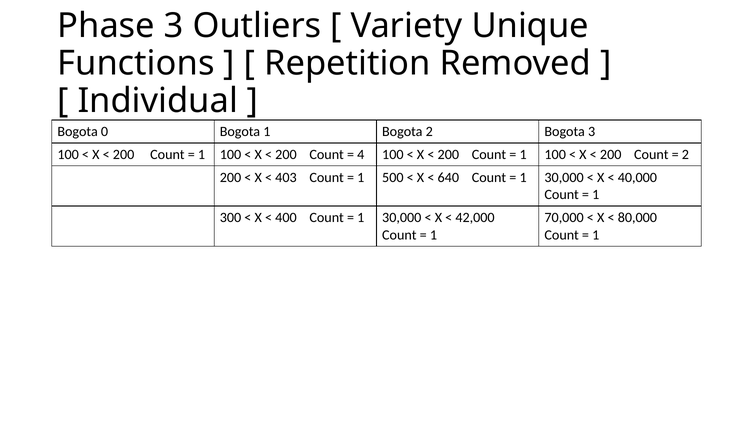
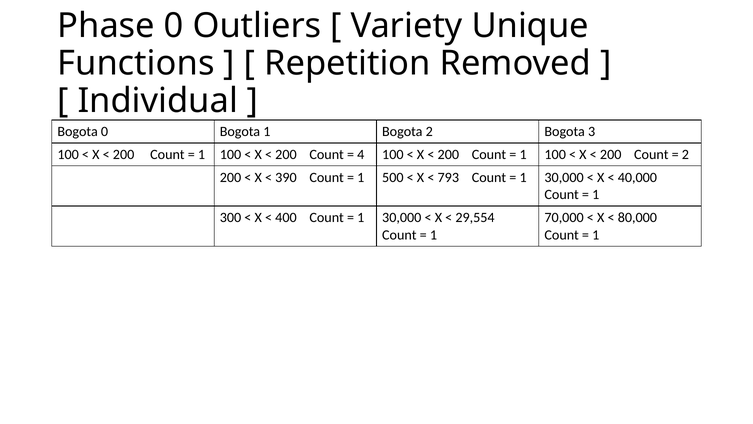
Phase 3: 3 -> 0
403: 403 -> 390
640: 640 -> 793
42,000: 42,000 -> 29,554
